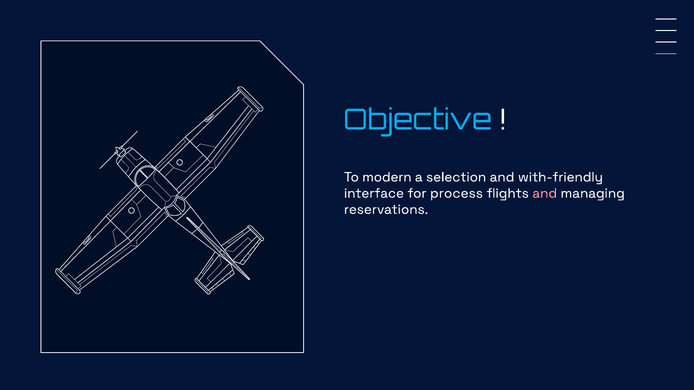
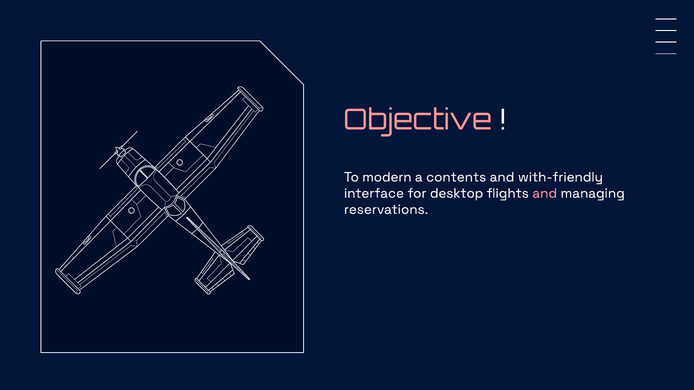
Objective colour: light blue -> pink
selection: selection -> contents
process: process -> desktop
